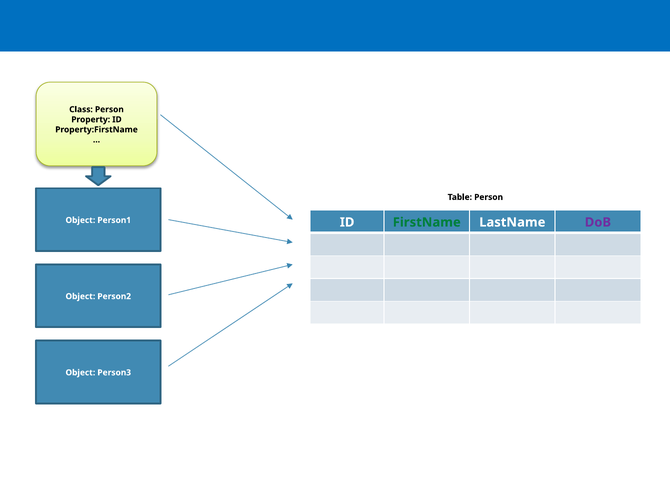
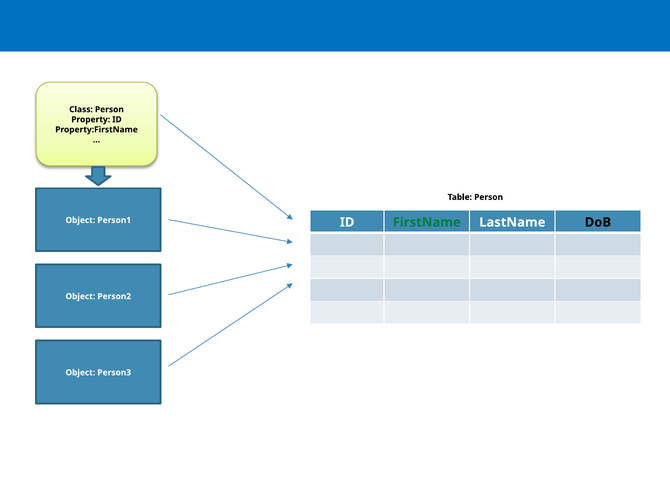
DoB colour: purple -> black
